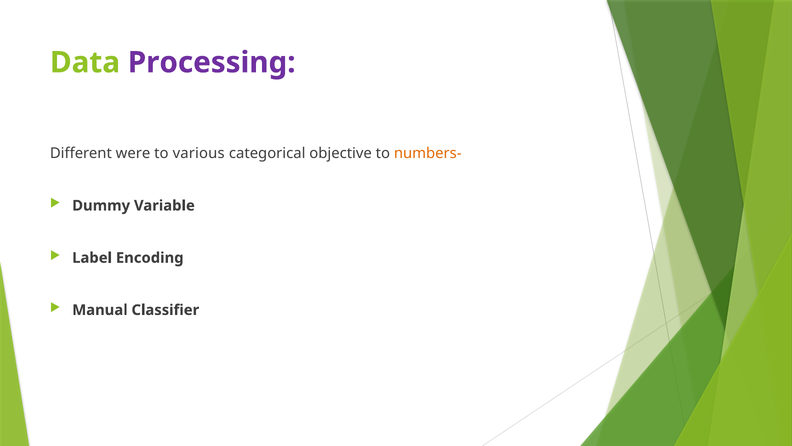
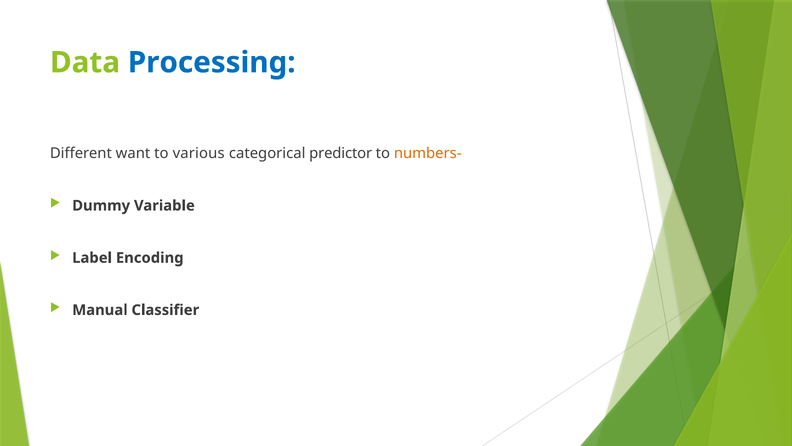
Processing colour: purple -> blue
were: were -> want
objective: objective -> predictor
